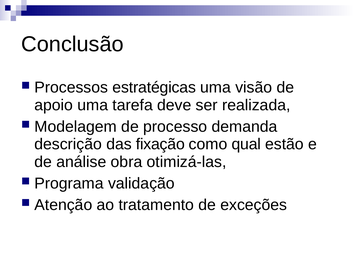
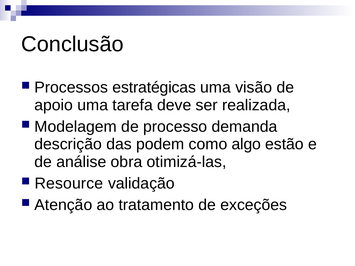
fixação: fixação -> podem
qual: qual -> algo
Programa: Programa -> Resource
